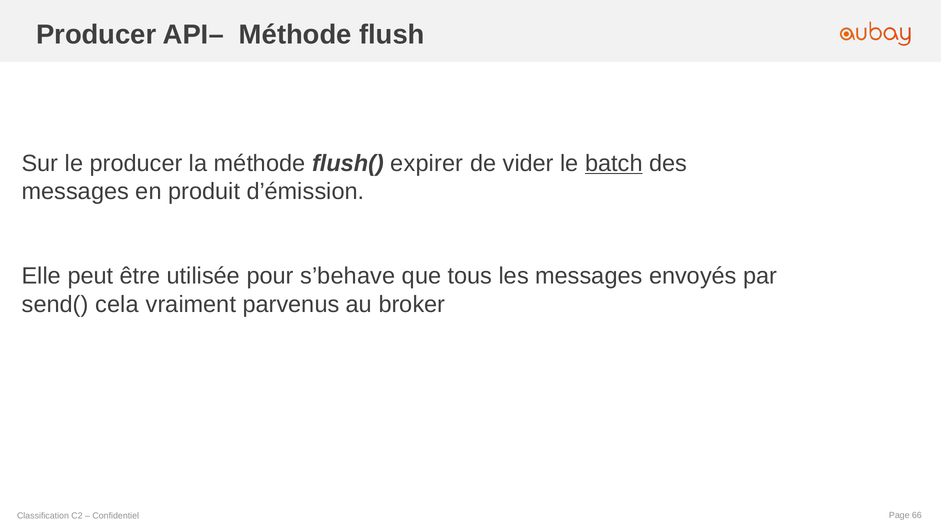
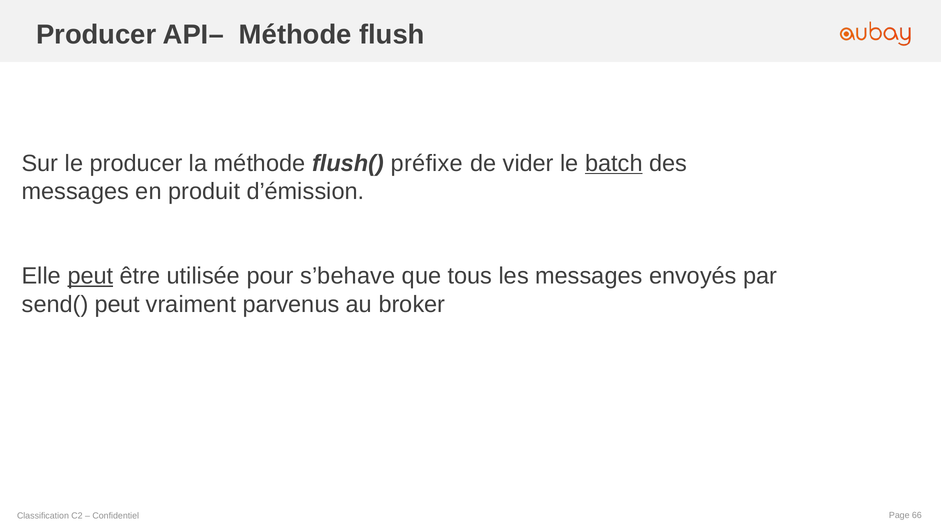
expirer: expirer -> préfixe
peut at (90, 276) underline: none -> present
send( cela: cela -> peut
